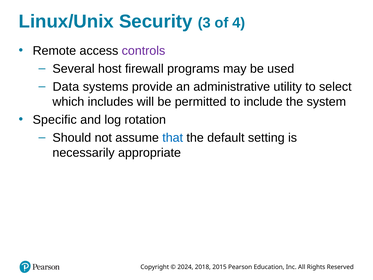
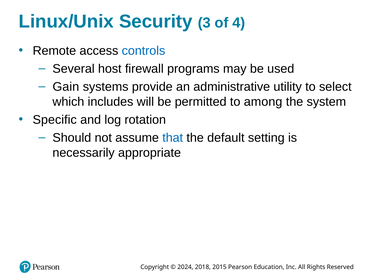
controls colour: purple -> blue
Data: Data -> Gain
include: include -> among
